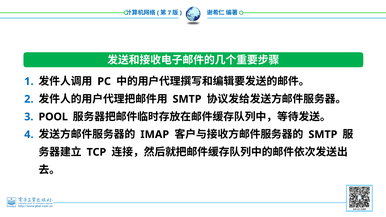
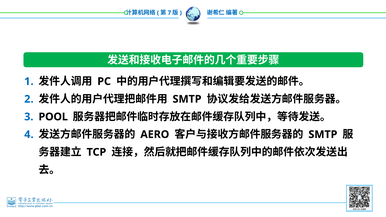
IMAP: IMAP -> AERO
